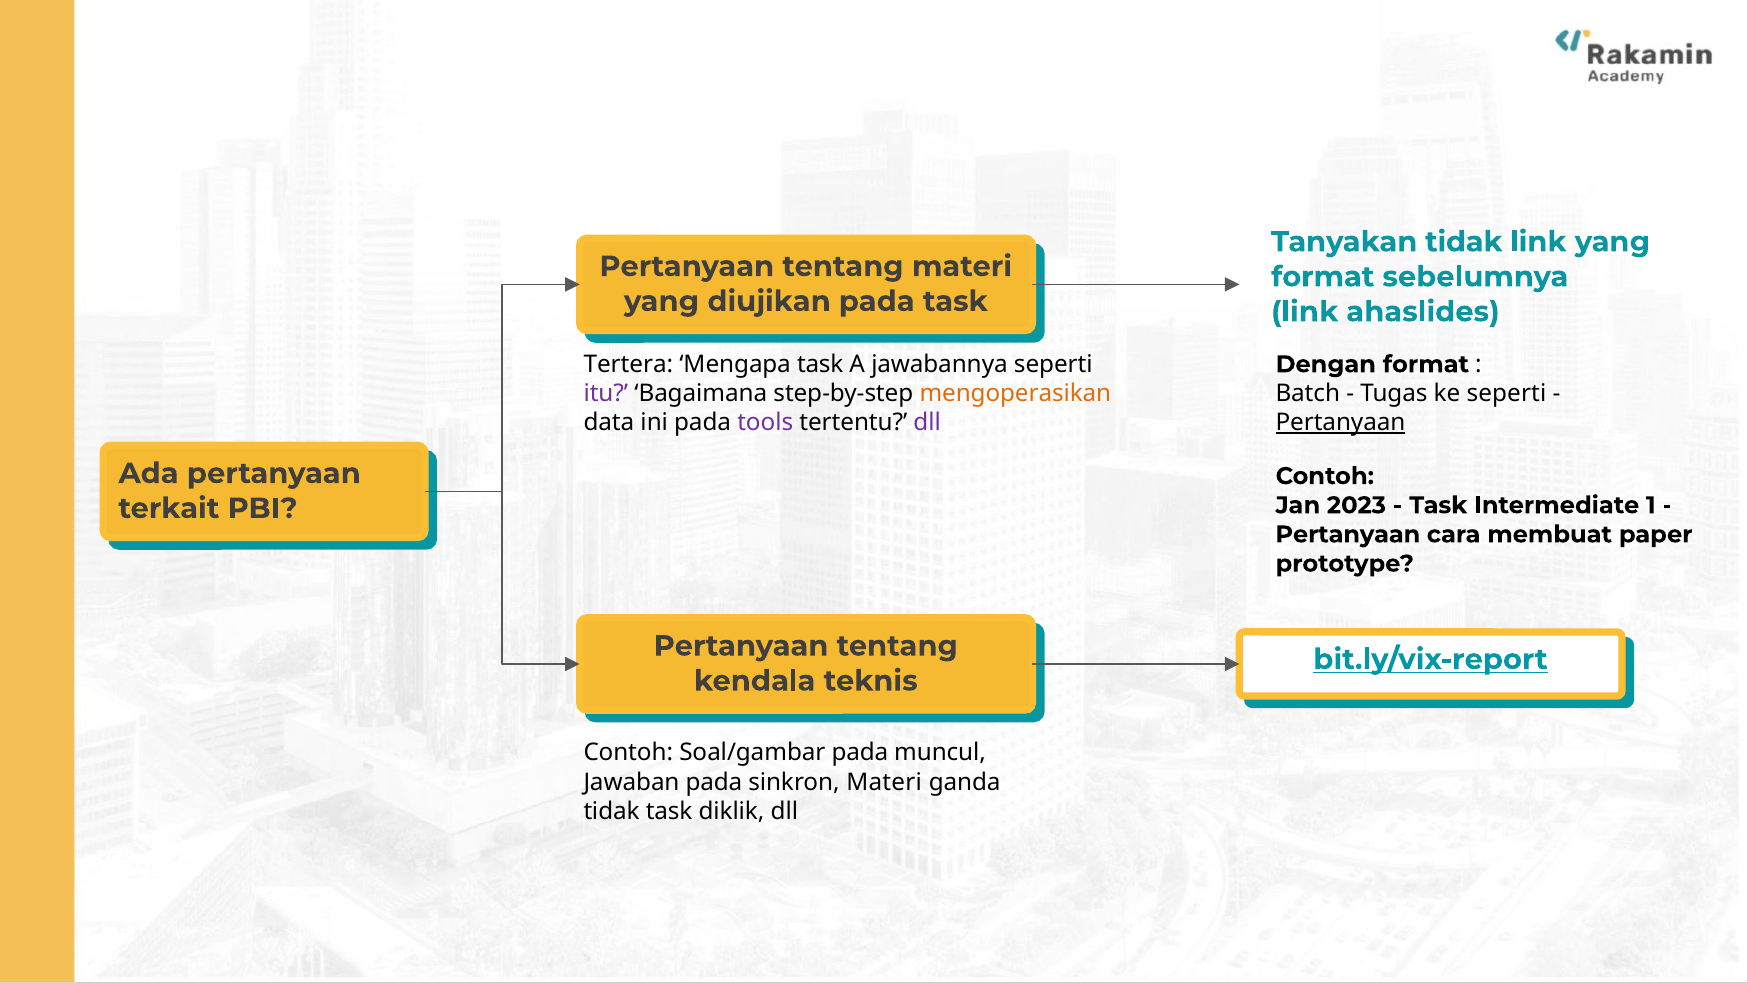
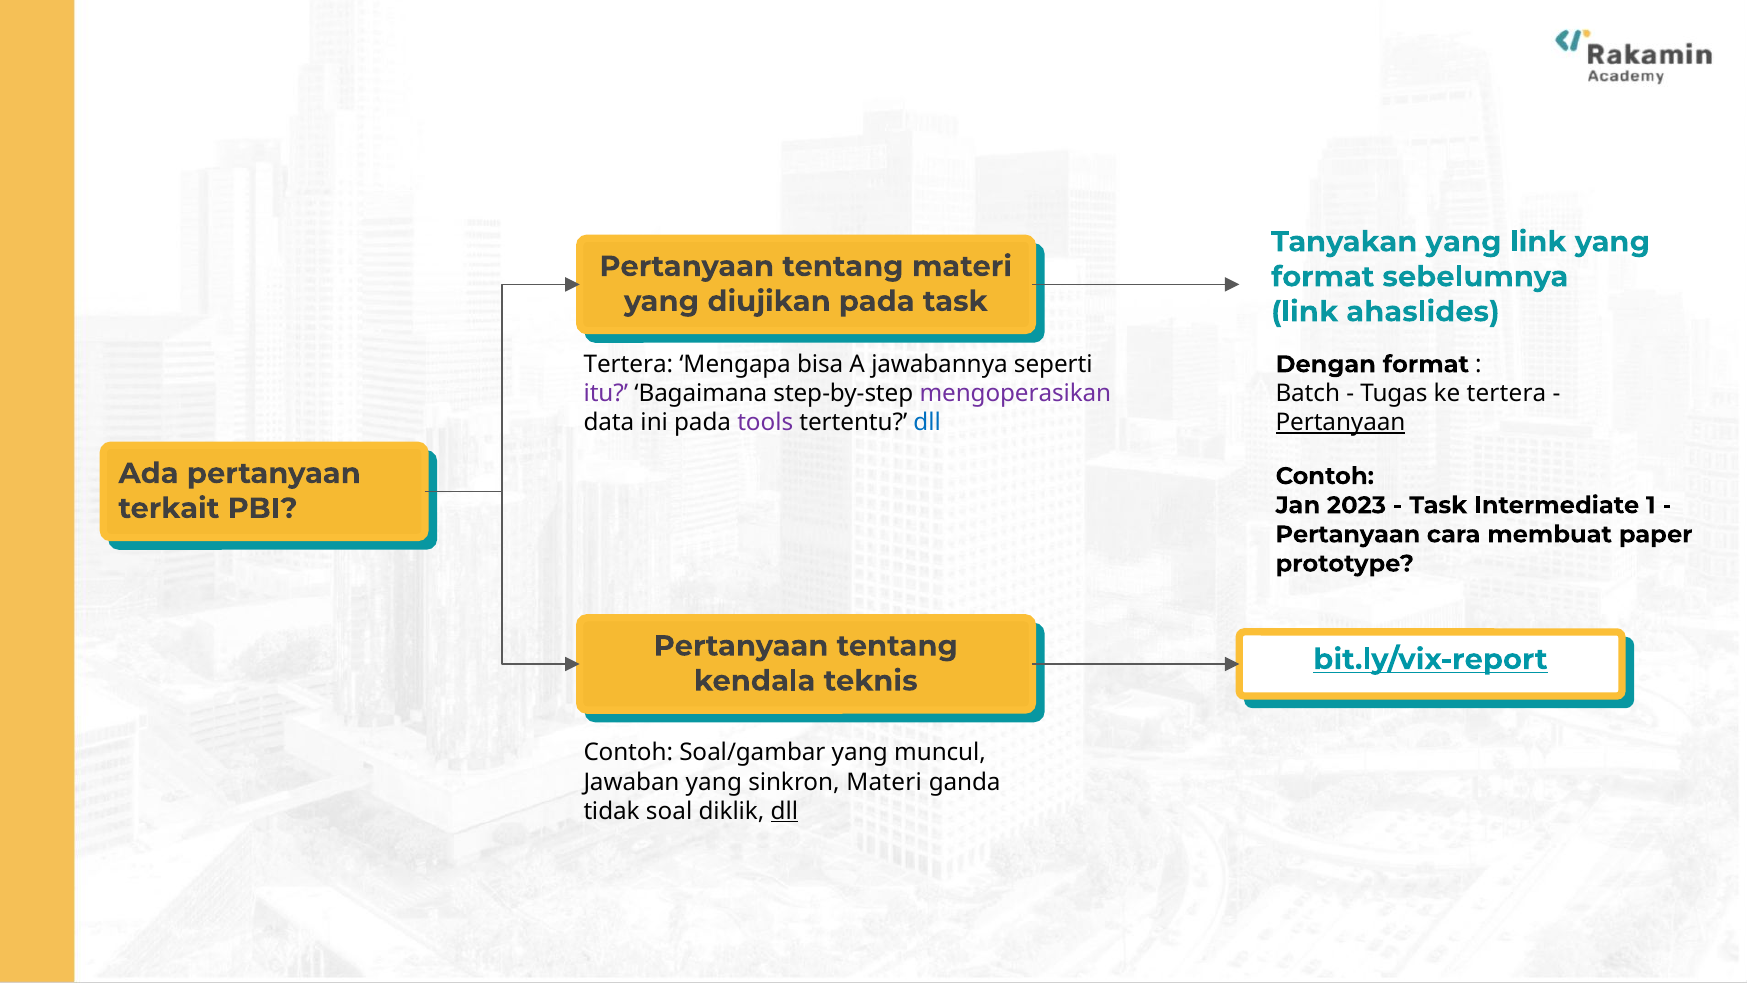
Tanyakan tidak: tidak -> yang
Mengapa task: task -> bisa
mengoperasikan colour: orange -> purple
ke seperti: seperti -> tertera
dll at (927, 422) colour: purple -> blue
Soal/gambar pada: pada -> yang
Jawaban pada: pada -> yang
tidak task: task -> soal
dll at (784, 811) underline: none -> present
